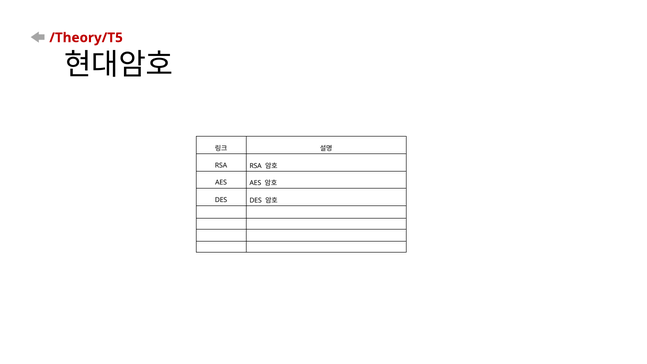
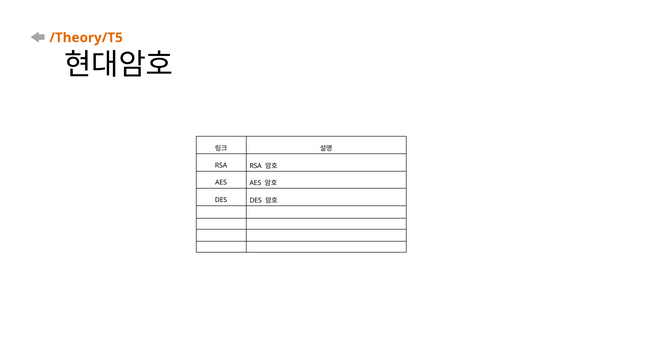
/Theory/T5 colour: red -> orange
